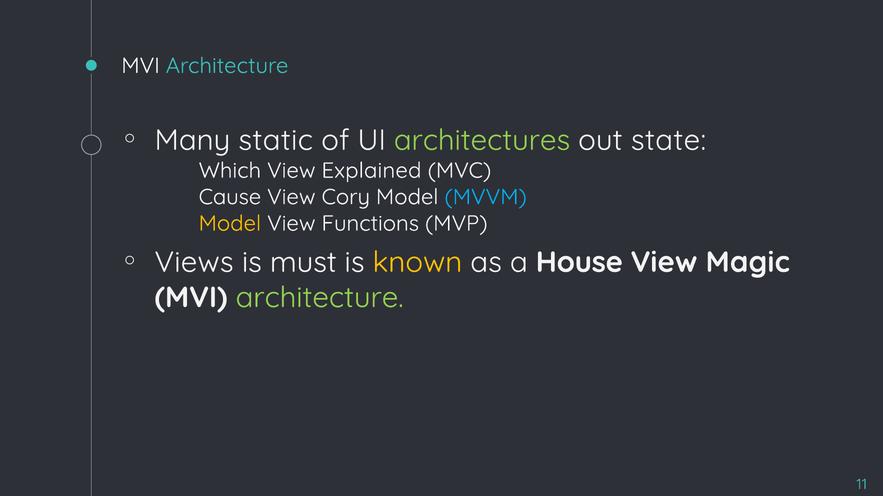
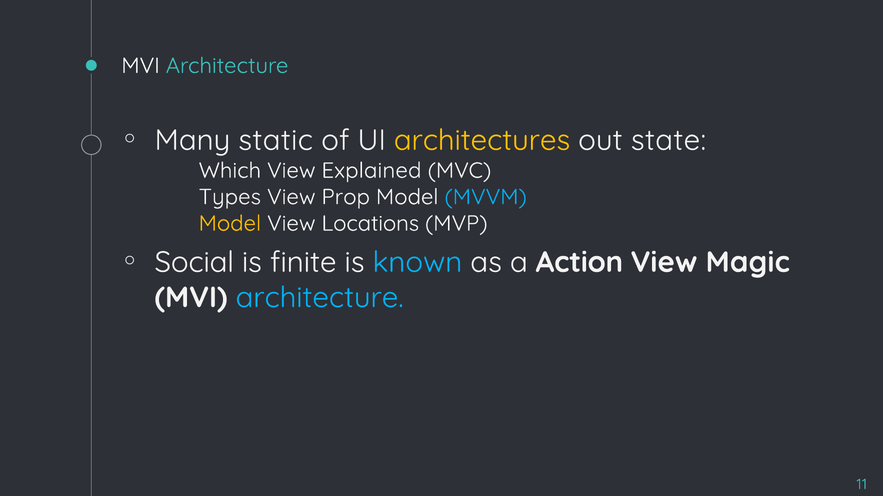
architectures colour: light green -> yellow
Cause: Cause -> Types
Cory: Cory -> Prop
Functions: Functions -> Locations
Views: Views -> Social
must: must -> finite
known colour: yellow -> light blue
House: House -> Action
architecture at (320, 298) colour: light green -> light blue
